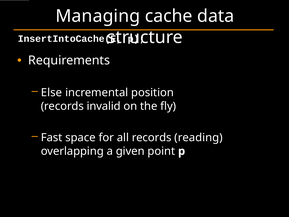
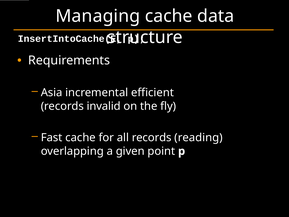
Else: Else -> Asia
position: position -> efficient
Fast space: space -> cache
